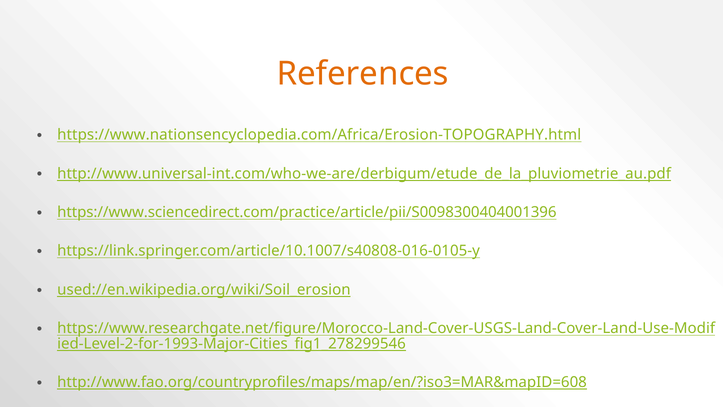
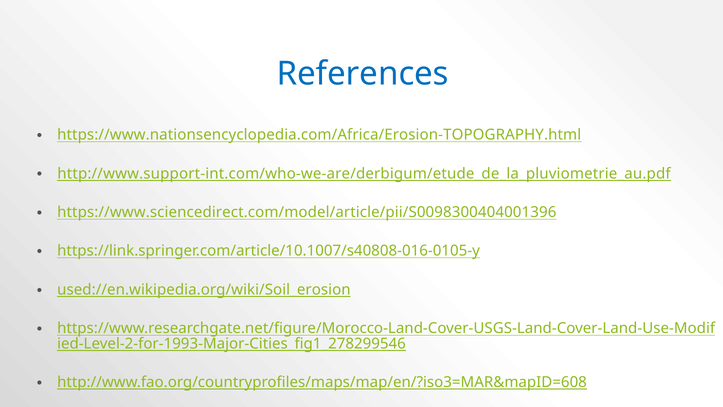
References colour: orange -> blue
http://www.universal-int.com/who-we-are/derbigum/etude_de_la_pluviometrie_au.pdf: http://www.universal-int.com/who-we-are/derbigum/etude_de_la_pluviometrie_au.pdf -> http://www.support-int.com/who-we-are/derbigum/etude_de_la_pluviometrie_au.pdf
https://www.sciencedirect.com/practice/article/pii/S0098300404001396: https://www.sciencedirect.com/practice/article/pii/S0098300404001396 -> https://www.sciencedirect.com/model/article/pii/S0098300404001396
